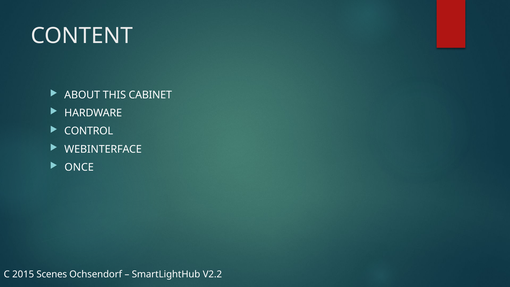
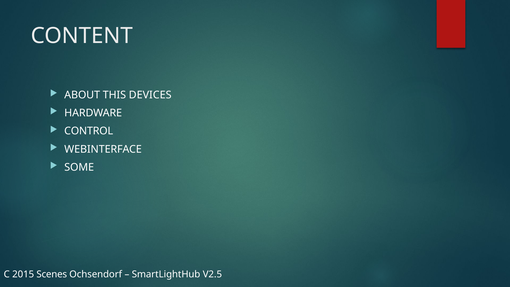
CABINET: CABINET -> DEVICES
ONCE: ONCE -> SOME
V2.2: V2.2 -> V2.5
